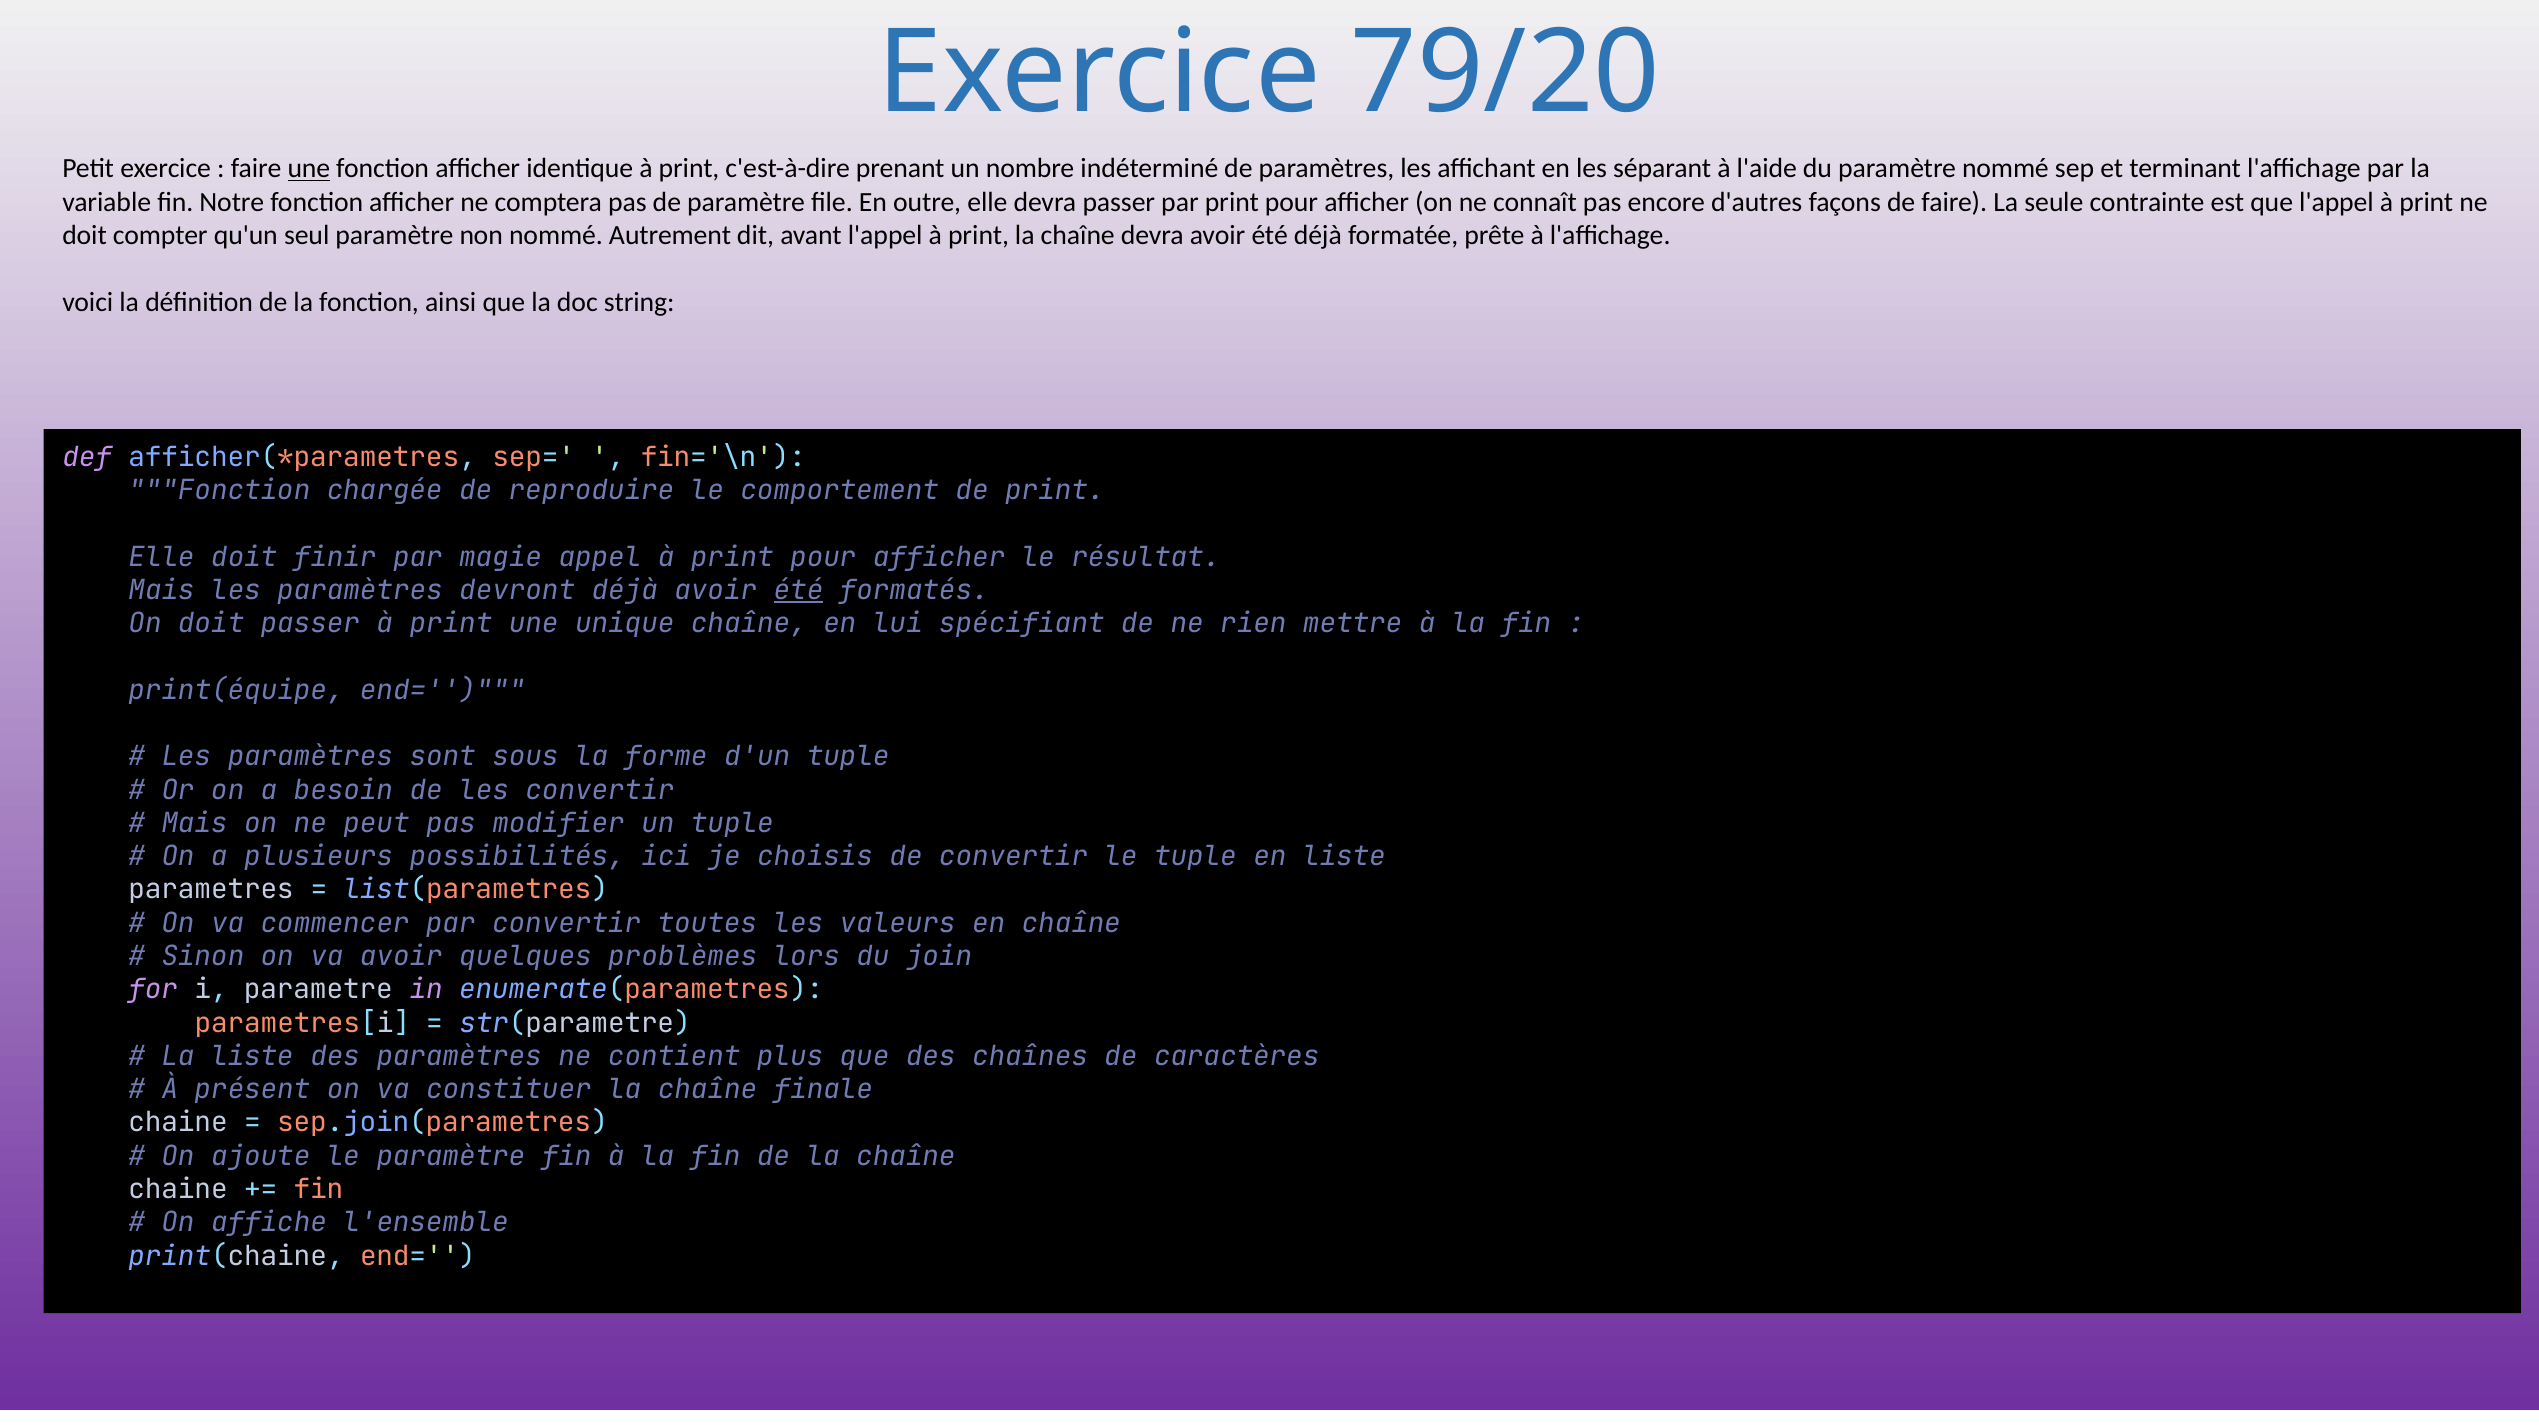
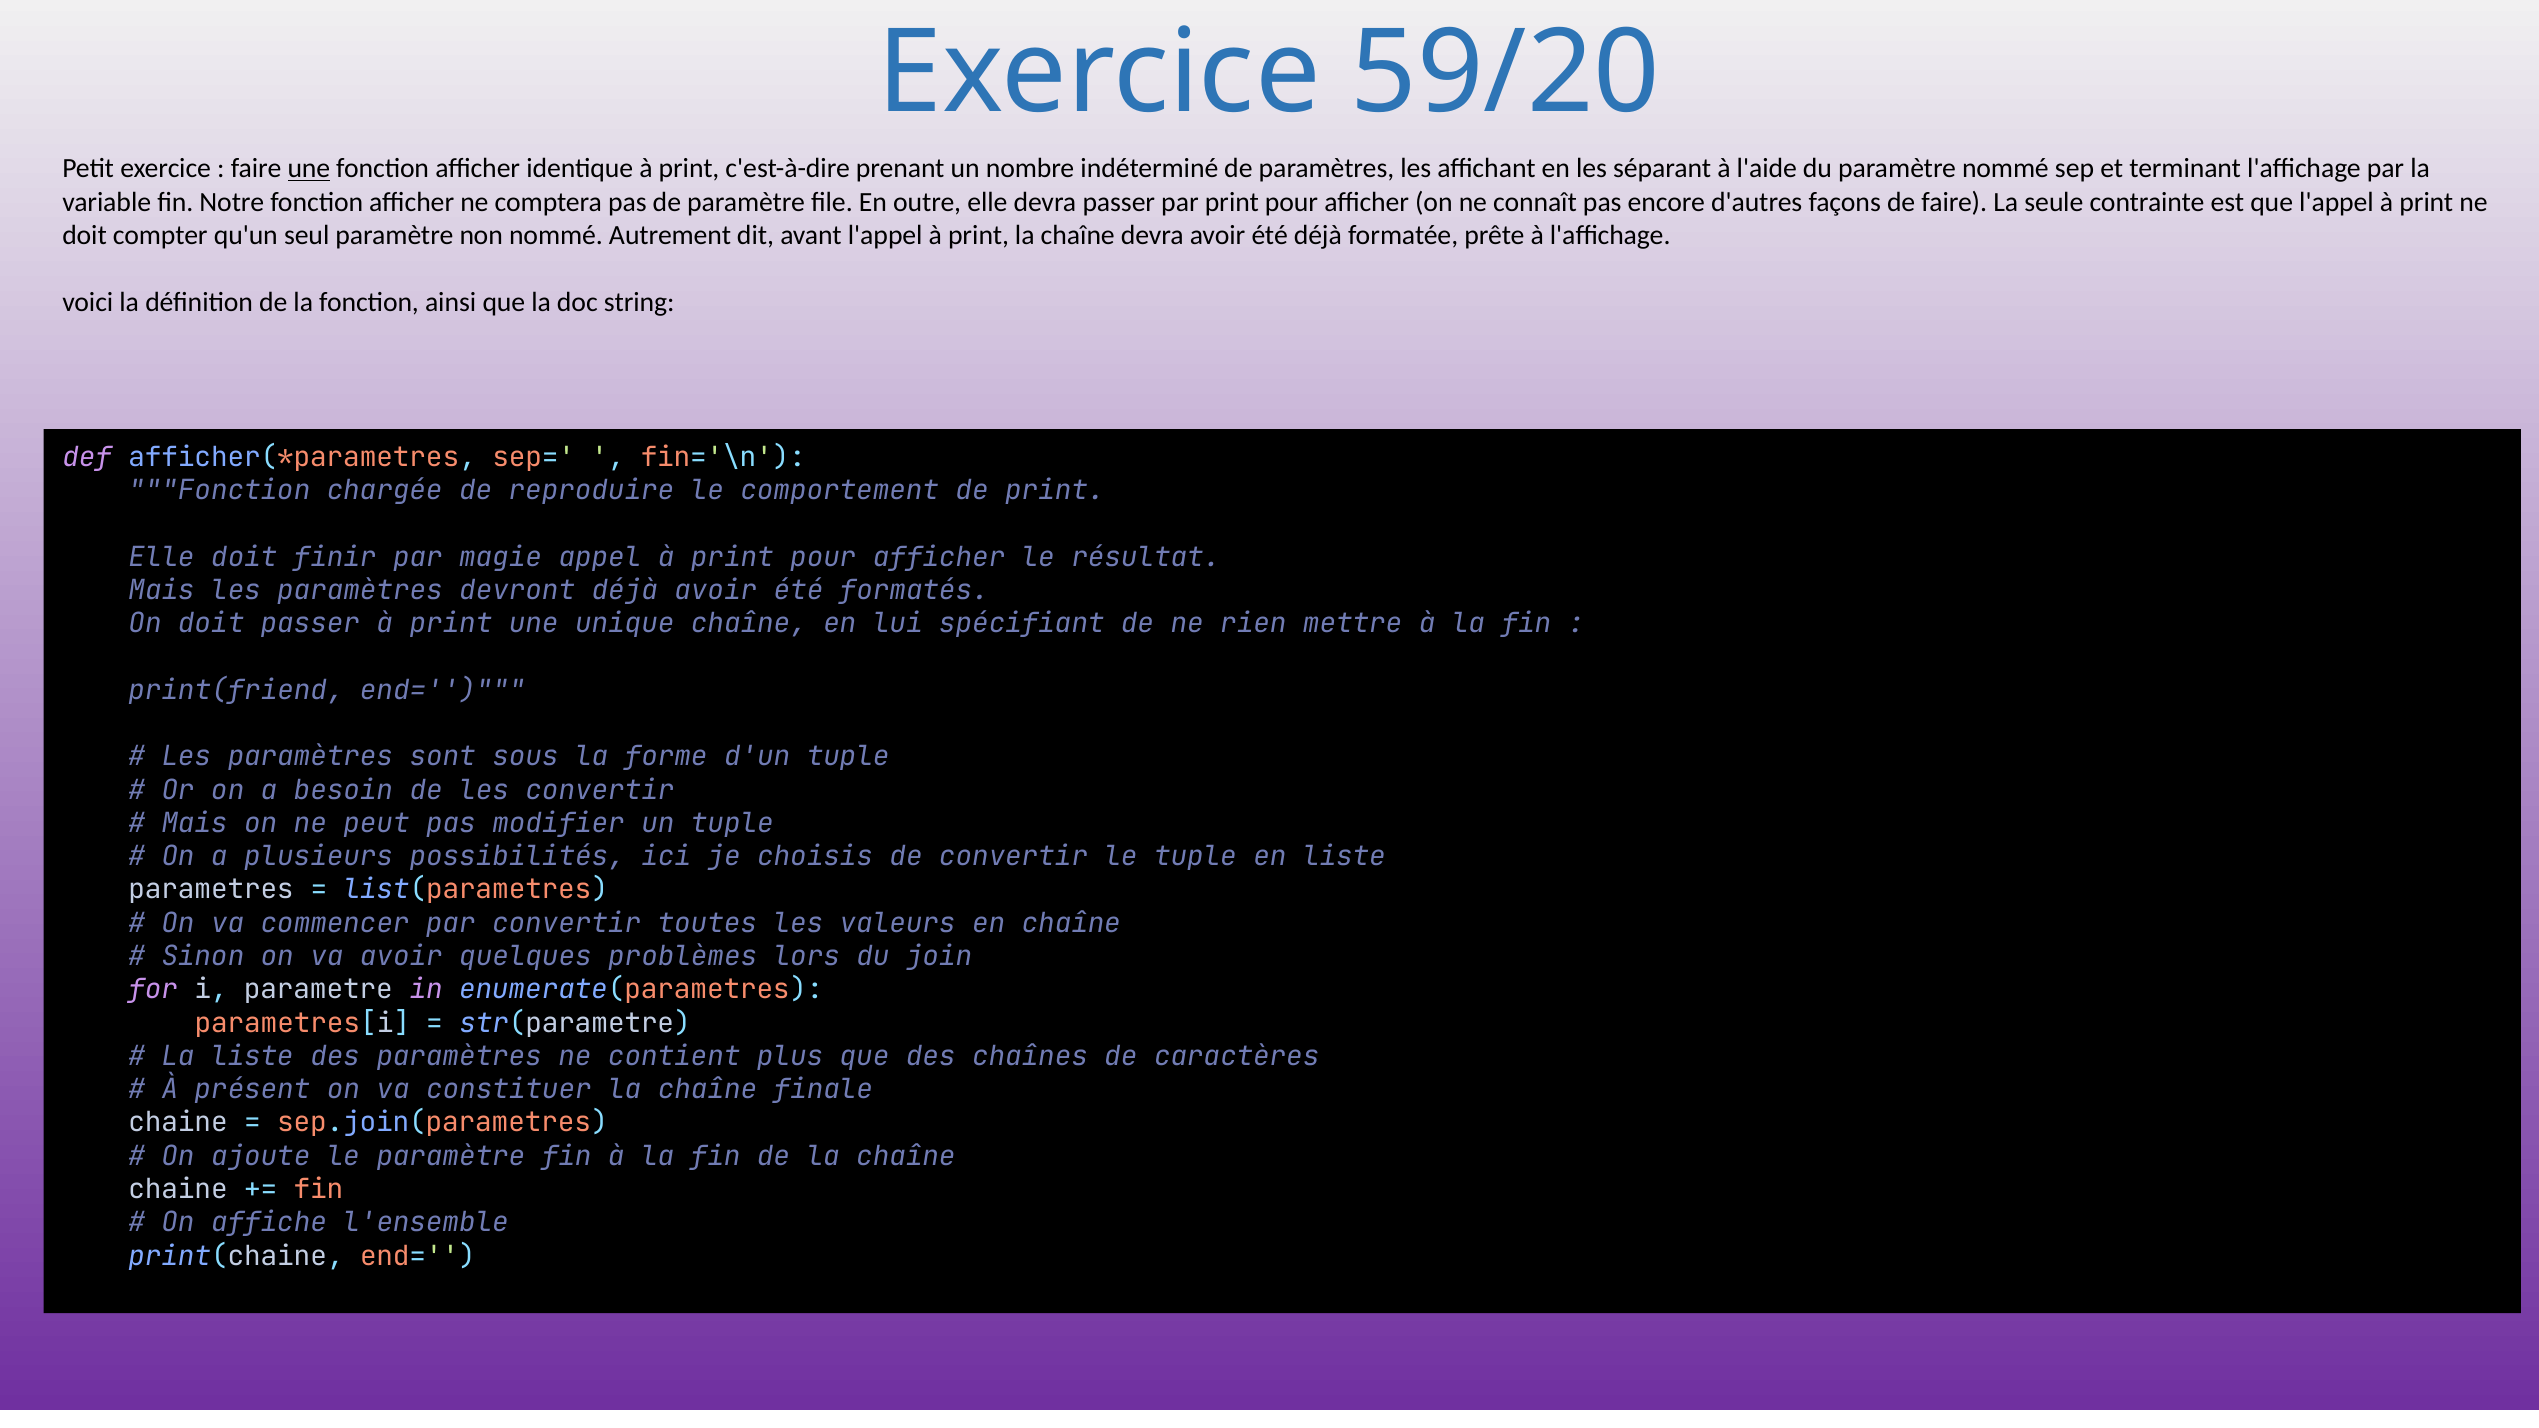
79/20: 79/20 -> 59/20
été at (799, 590) underline: present -> none
print(équipe: print(équipe -> print(friend
